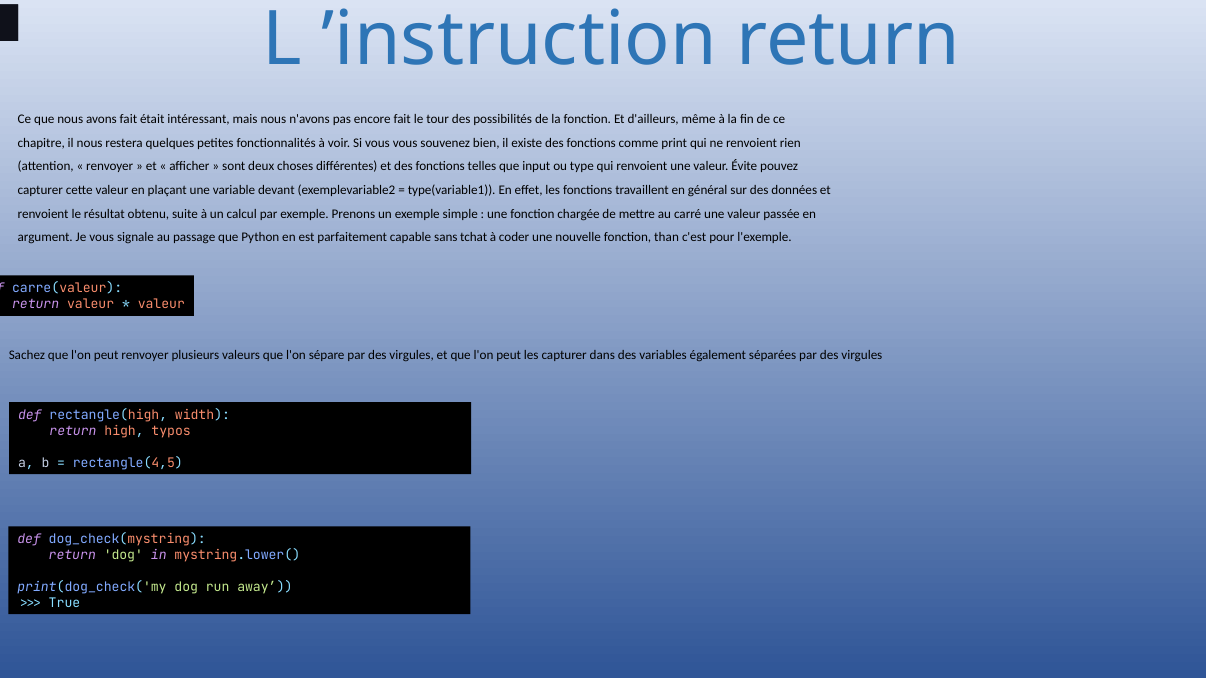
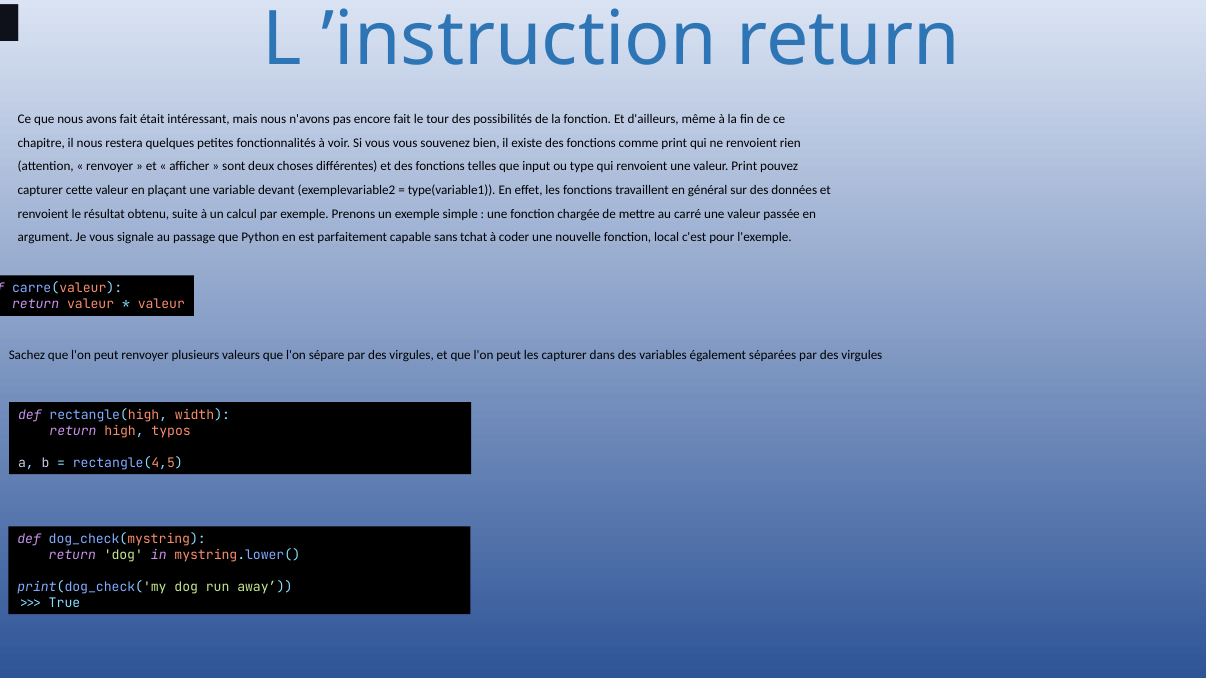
valeur Évite: Évite -> Print
than: than -> local
